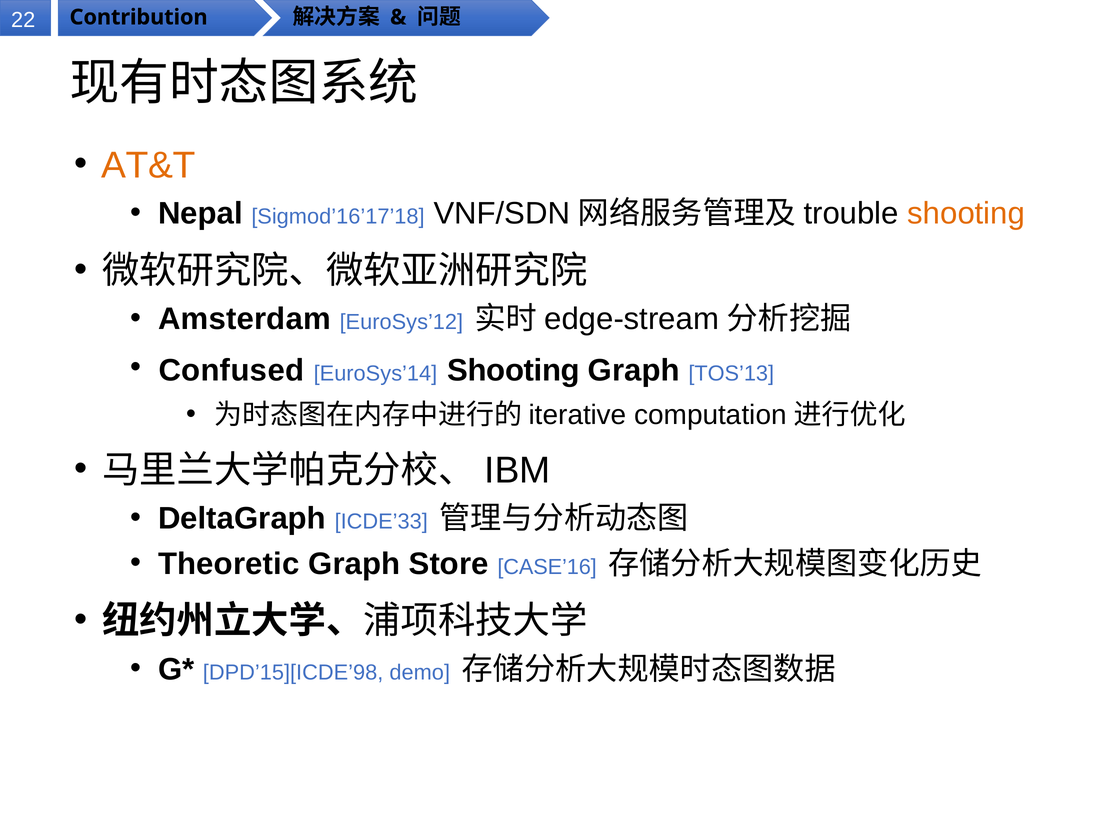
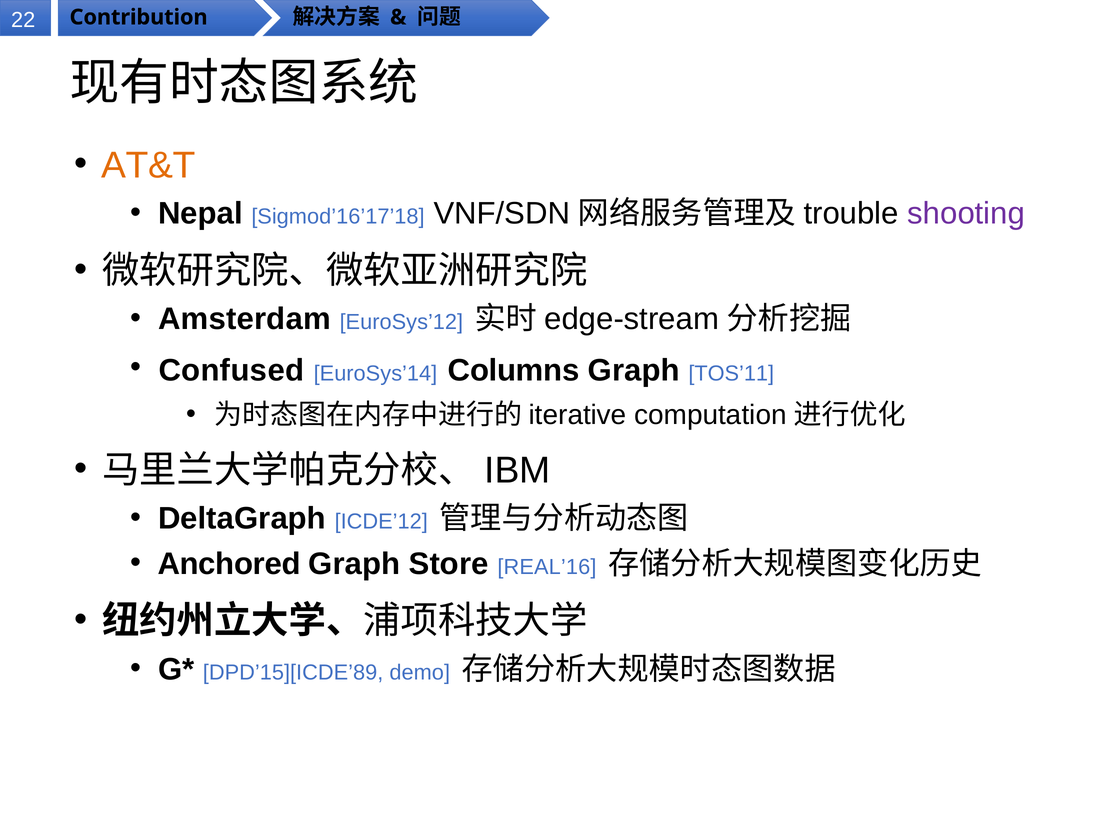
shooting at (966, 214) colour: orange -> purple
EuroSys’14 Shooting: Shooting -> Columns
TOS’13: TOS’13 -> TOS’11
ICDE’33: ICDE’33 -> ICDE’12
Theoretic: Theoretic -> Anchored
CASE’16: CASE’16 -> REAL’16
DPD’15][ICDE’98: DPD’15][ICDE’98 -> DPD’15][ICDE’89
